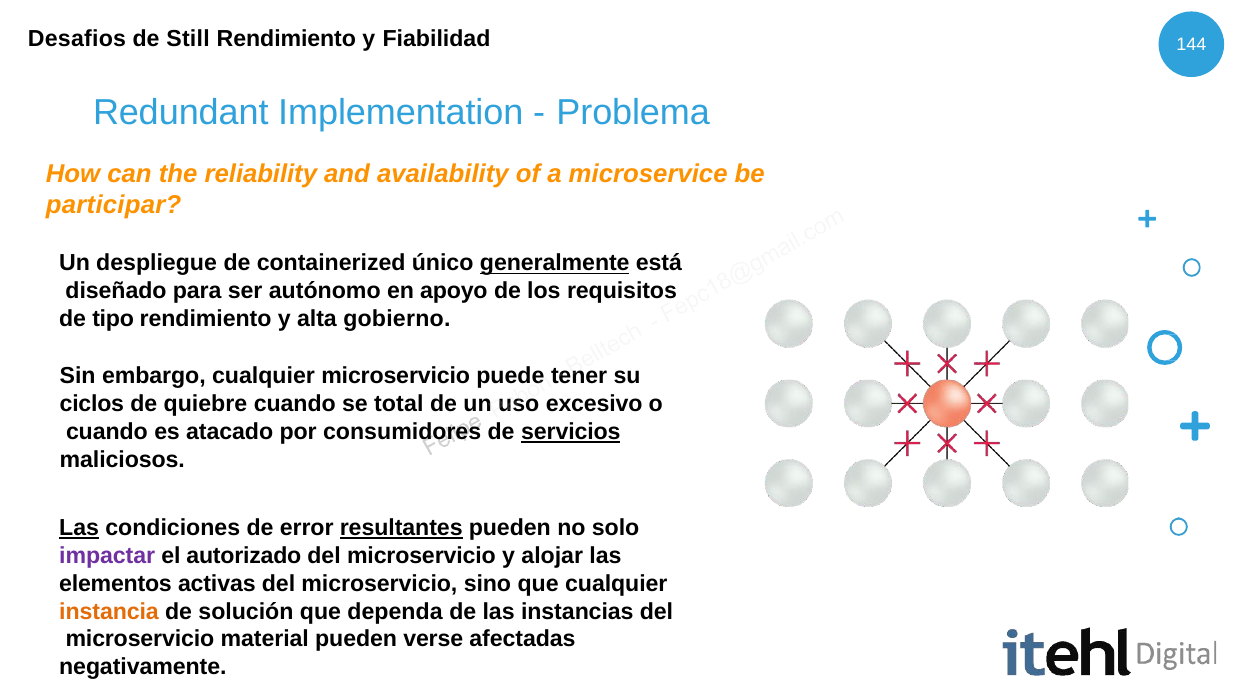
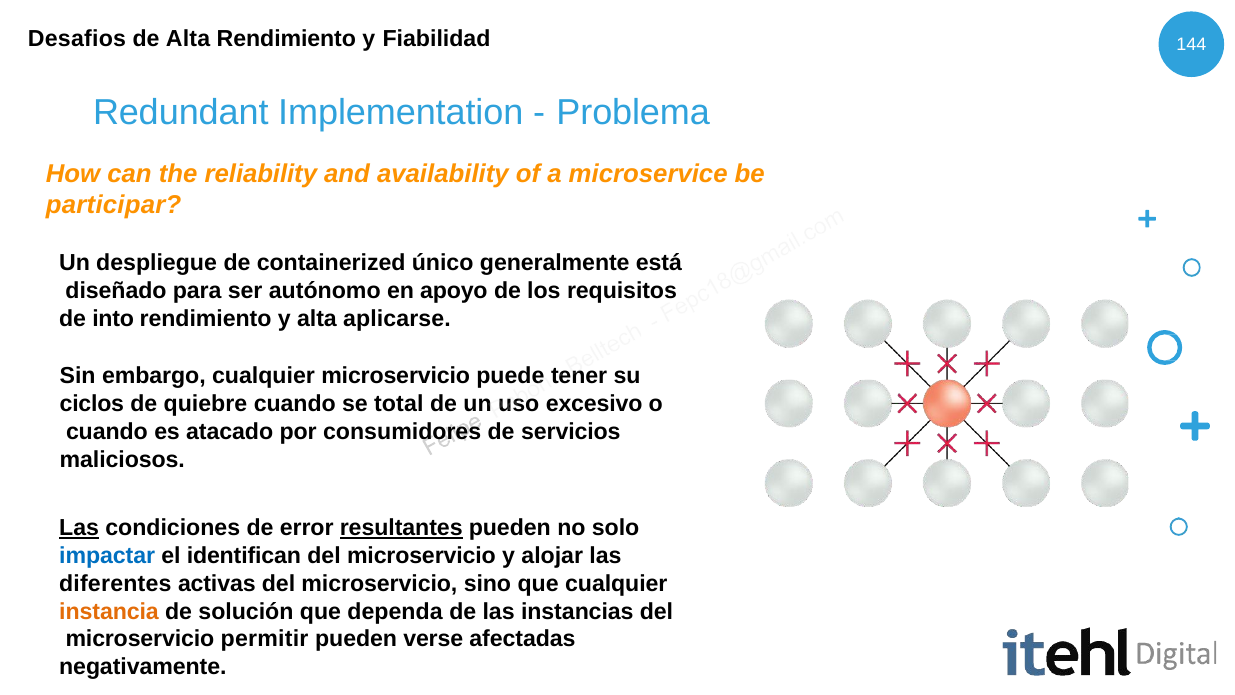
de Still: Still -> Alta
generalmente underline: present -> none
tipo: tipo -> into
gobierno: gobierno -> aplicarse
servicios underline: present -> none
impactar colour: purple -> blue
autorizado: autorizado -> identifican
elementos: elementos -> diferentes
material: material -> permitir
